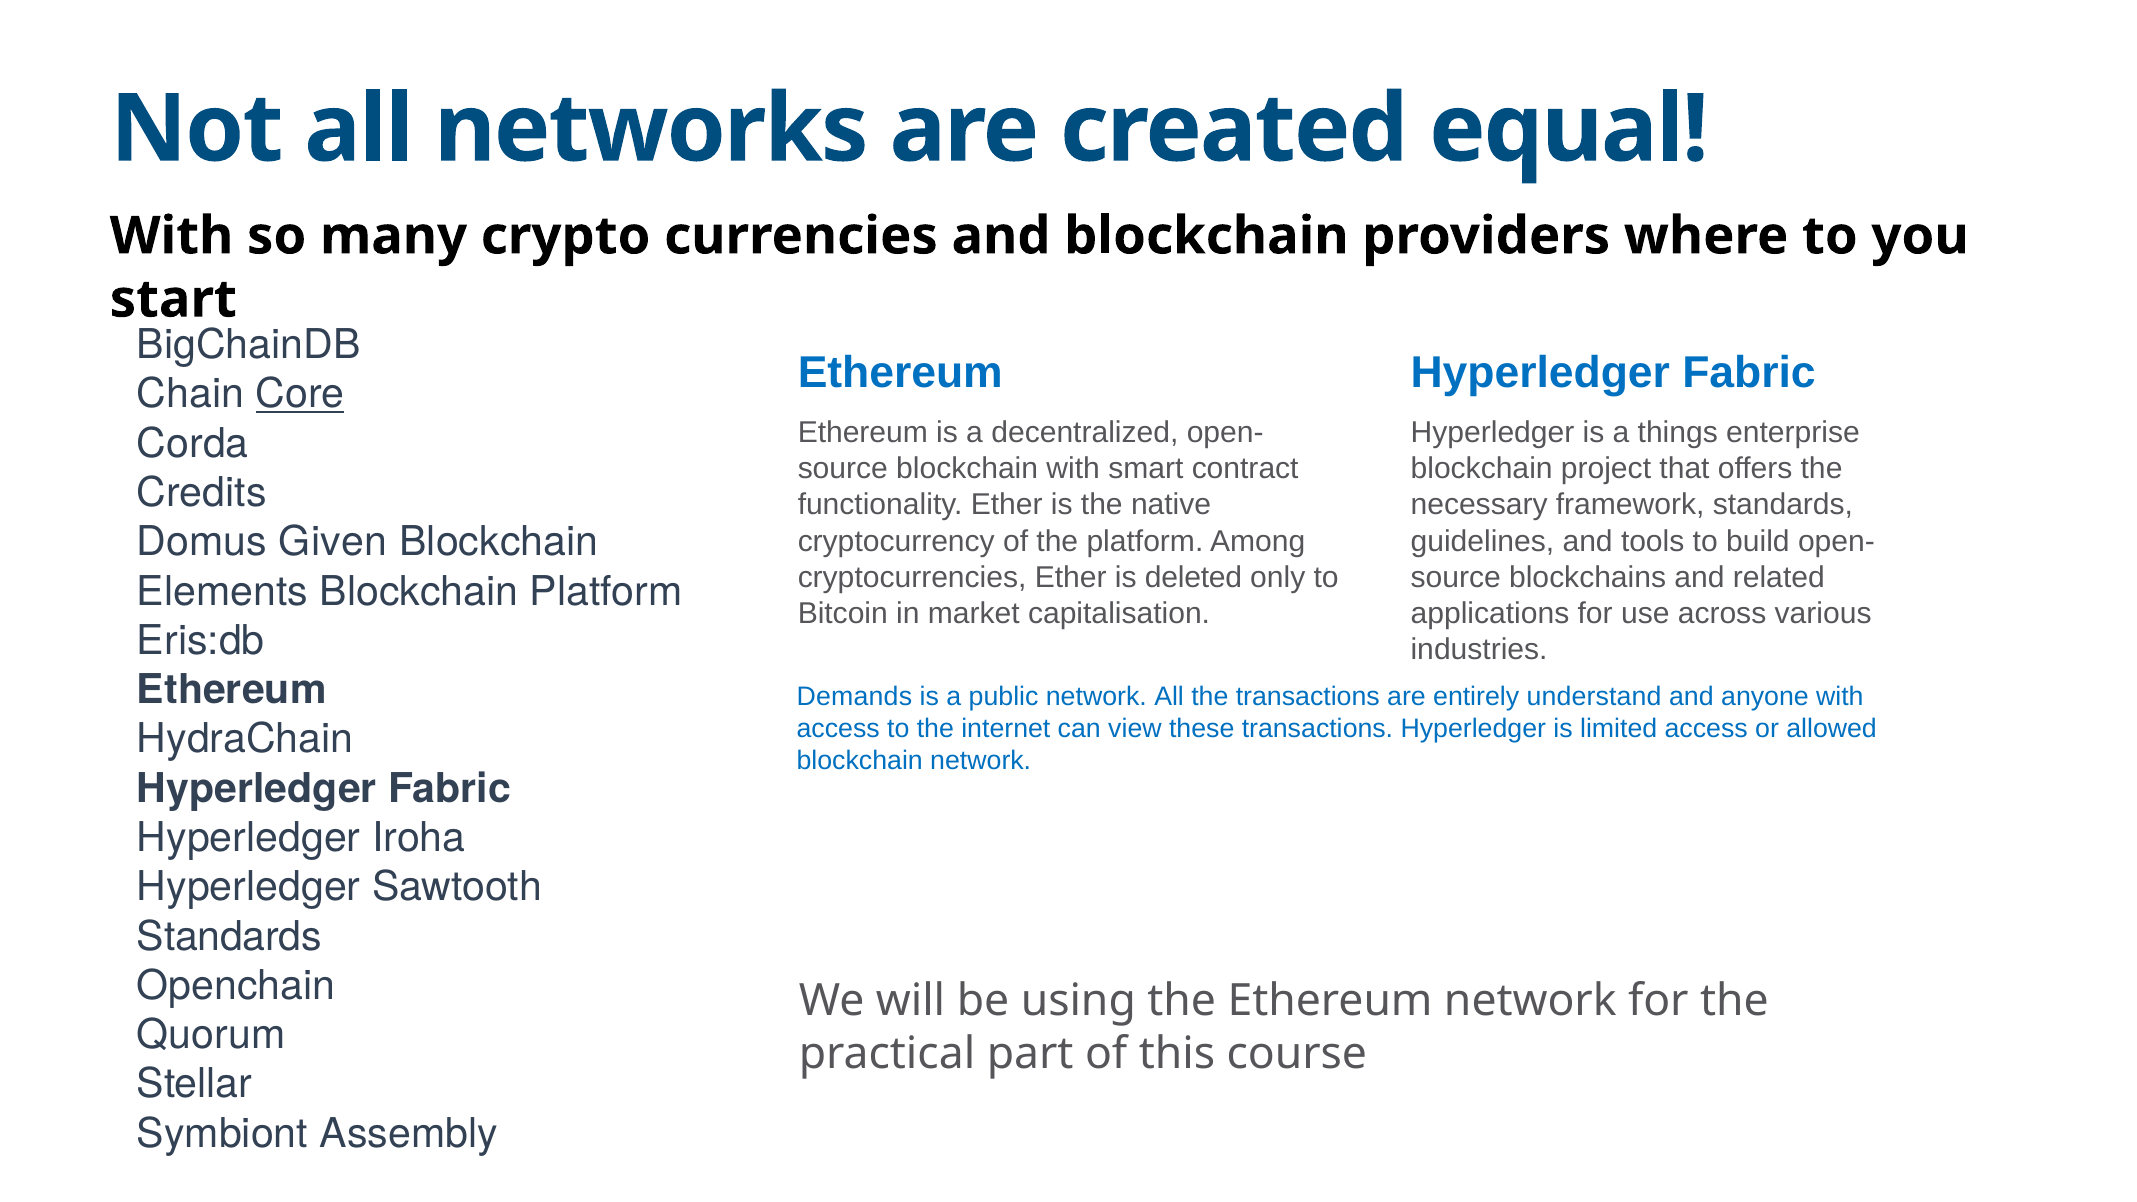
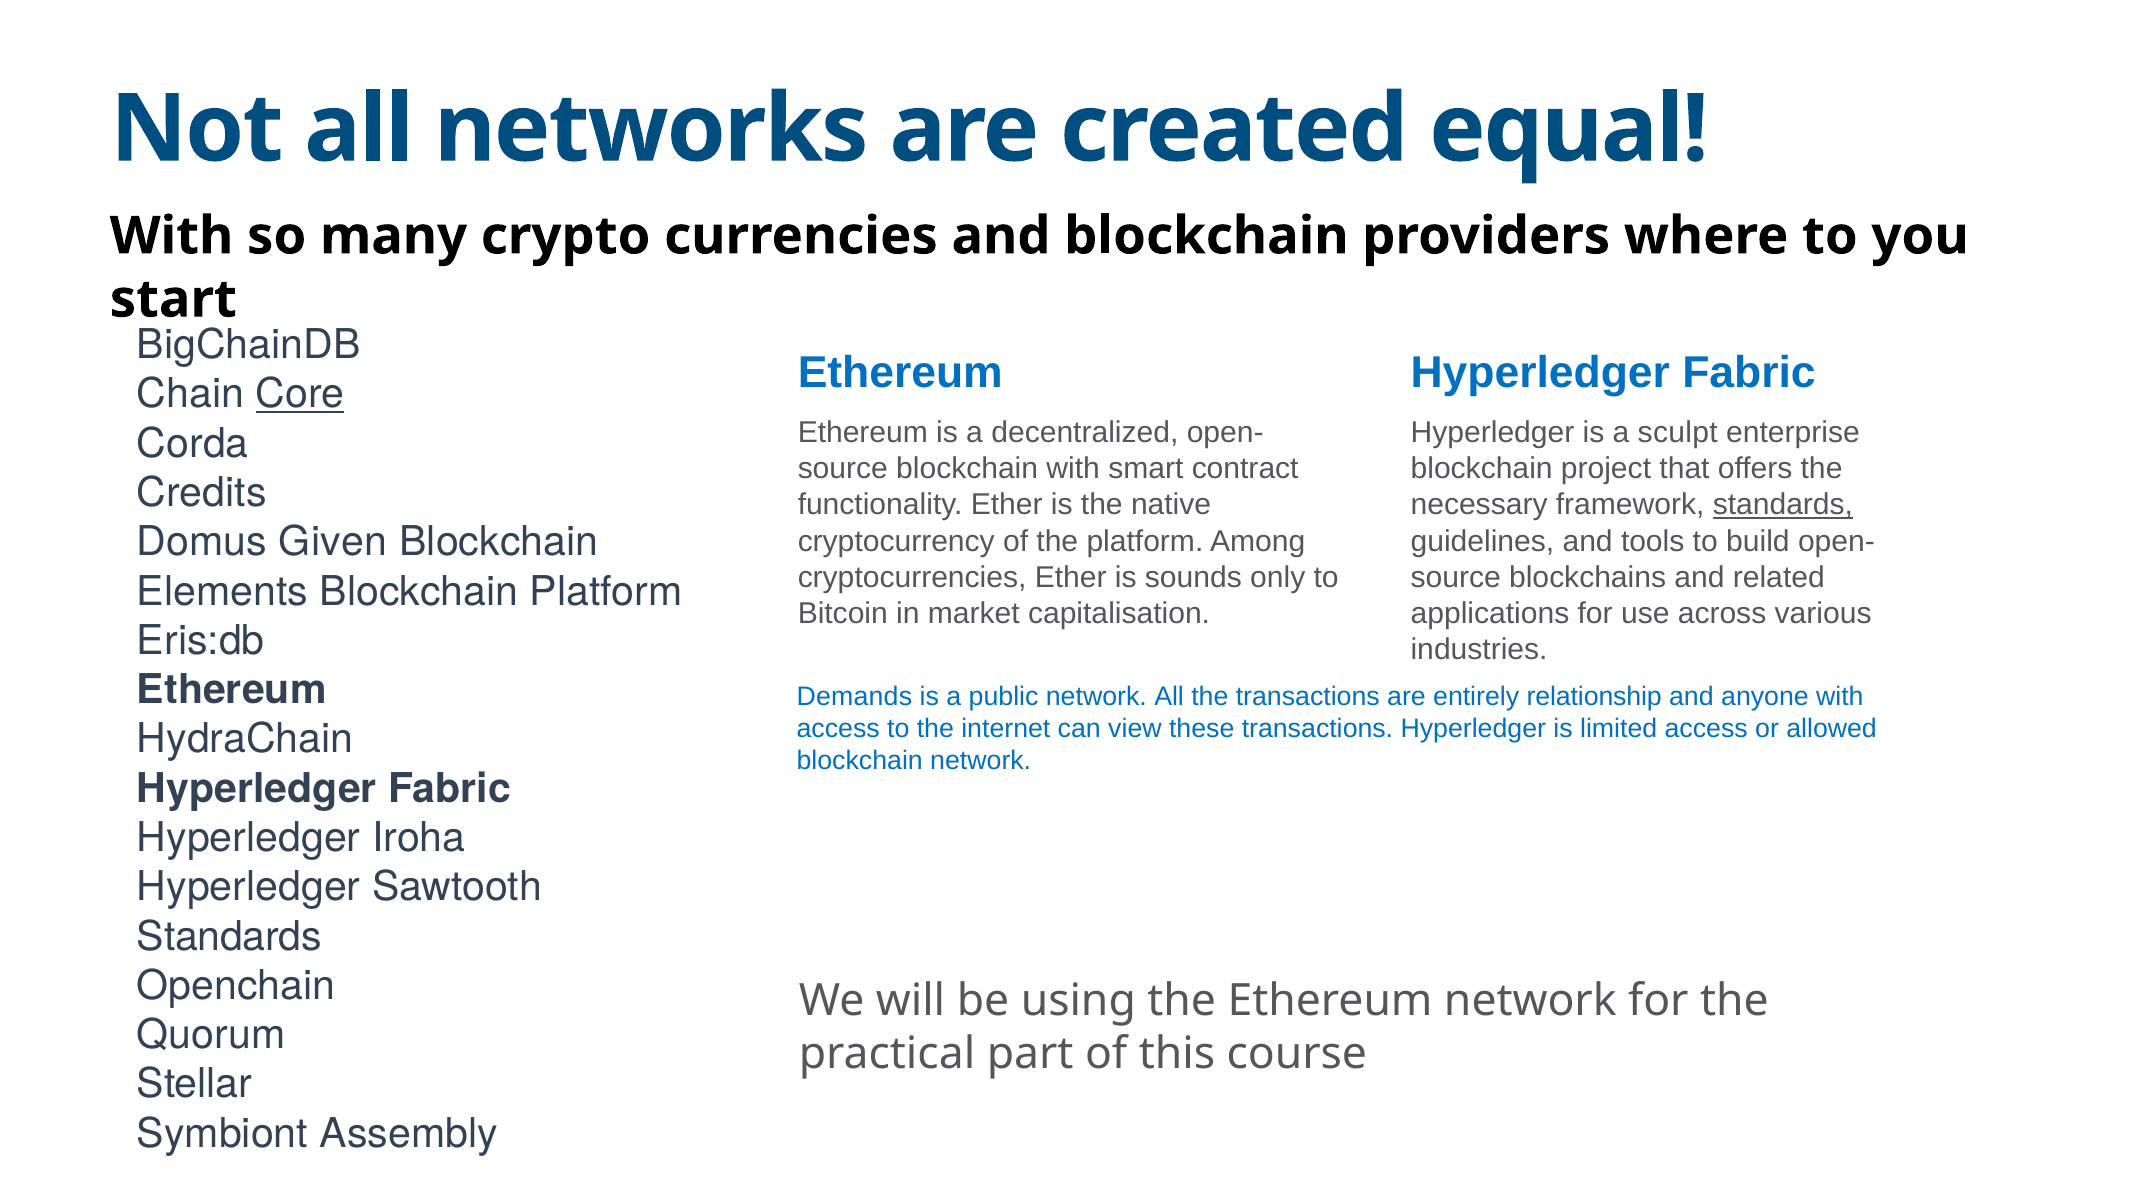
things: things -> sculpt
standards at (1783, 505) underline: none -> present
deleted: deleted -> sounds
understand: understand -> relationship
